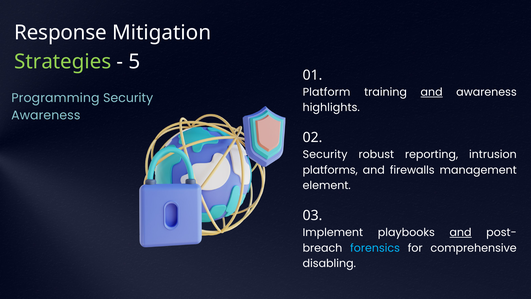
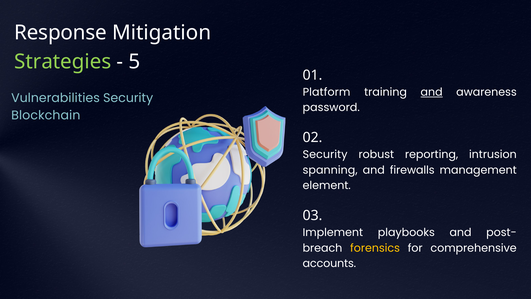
Programming: Programming -> Vulnerabilities
highlights: highlights -> password
Awareness at (46, 115): Awareness -> Blockchain
platforms: platforms -> spanning
and at (461, 232) underline: present -> none
forensics colour: light blue -> yellow
disabling: disabling -> accounts
